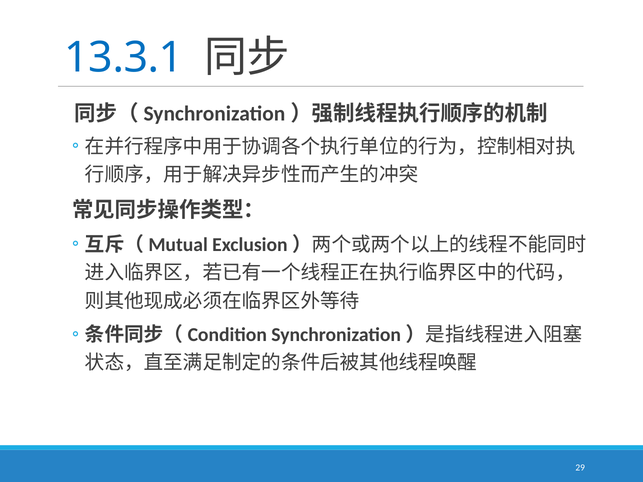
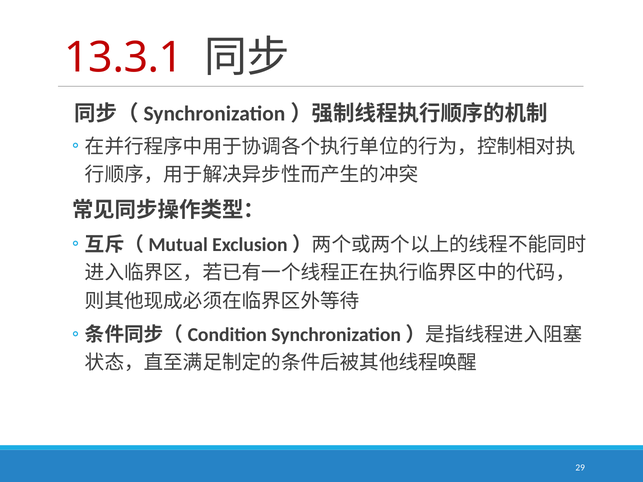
13.3.1 colour: blue -> red
